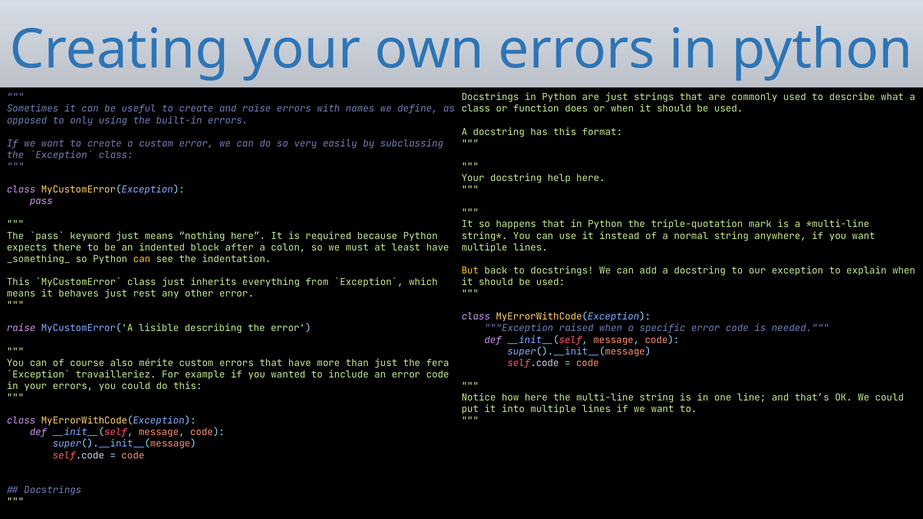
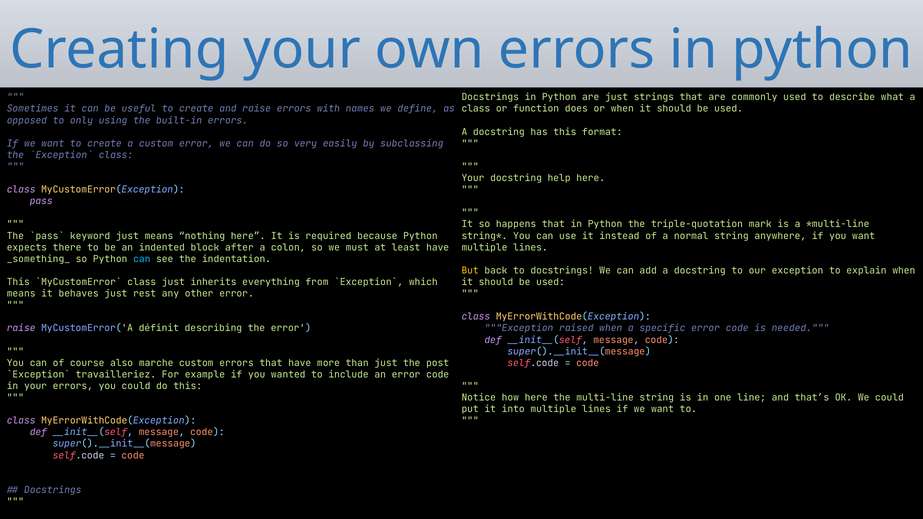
can at (142, 259) colour: yellow -> light blue
lisible: lisible -> définit
mérite: mérite -> marche
fera: fera -> post
